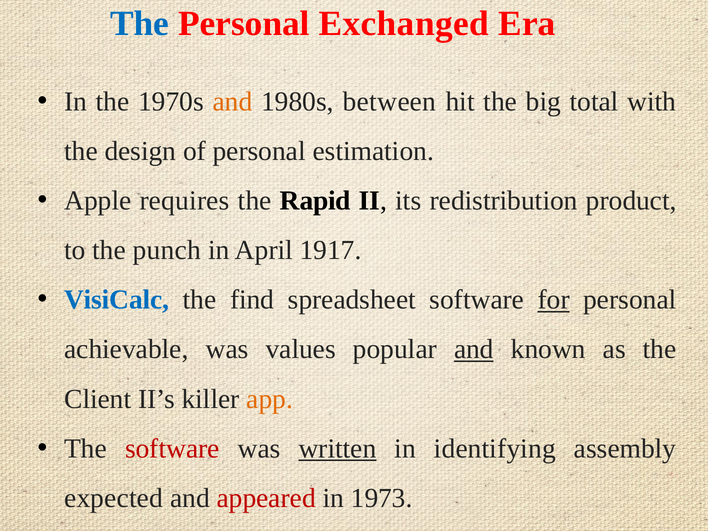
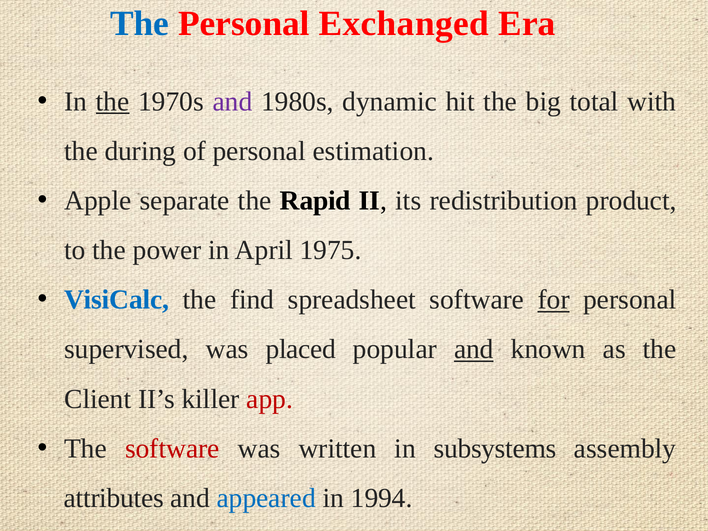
the at (113, 101) underline: none -> present
and at (233, 101) colour: orange -> purple
between: between -> dynamic
design: design -> during
requires: requires -> separate
punch: punch -> power
1917: 1917 -> 1975
achievable: achievable -> supervised
values: values -> placed
app colour: orange -> red
written underline: present -> none
identifying: identifying -> subsystems
expected: expected -> attributes
appeared colour: red -> blue
1973: 1973 -> 1994
